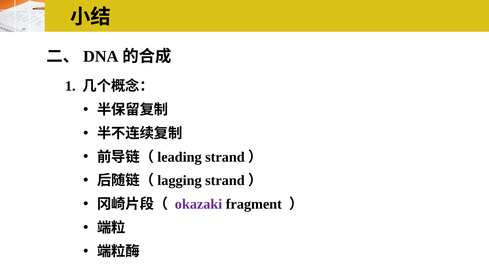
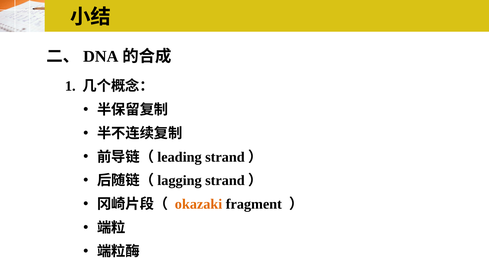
okazaki colour: purple -> orange
